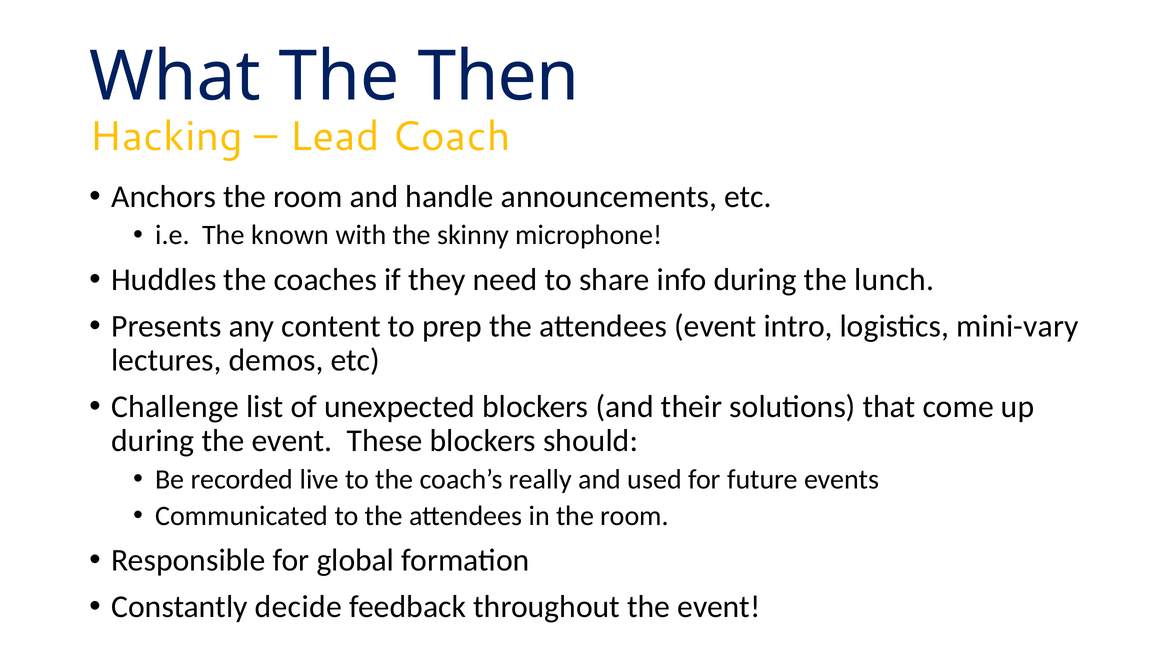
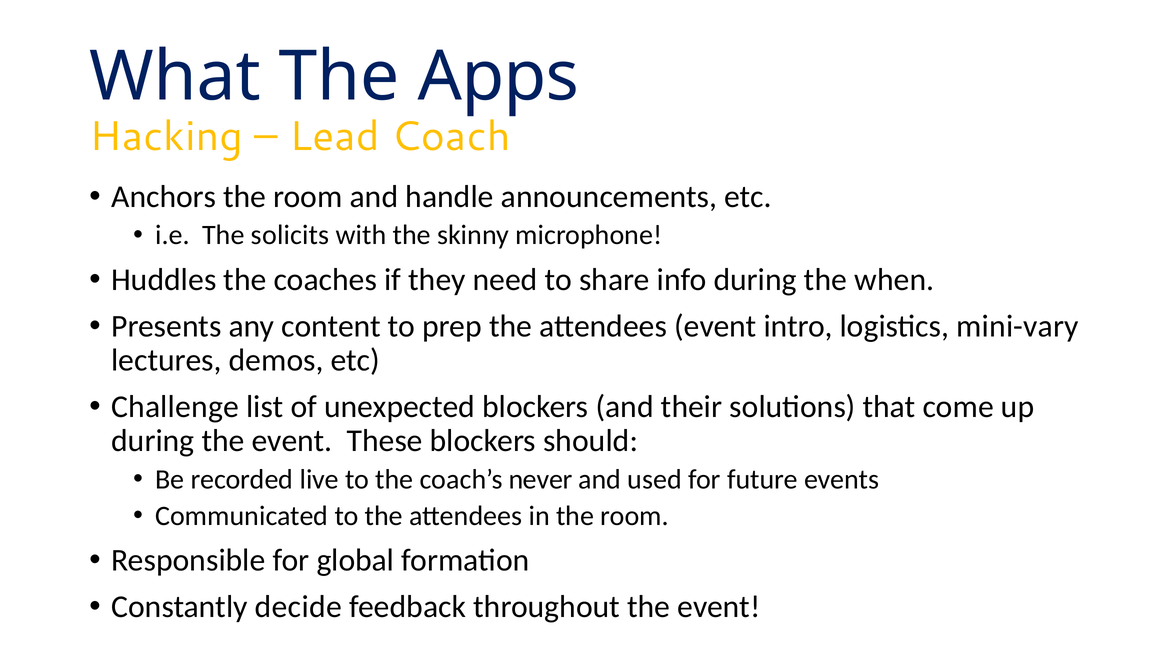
Then: Then -> Apps
known: known -> solicits
lunch: lunch -> when
really: really -> never
